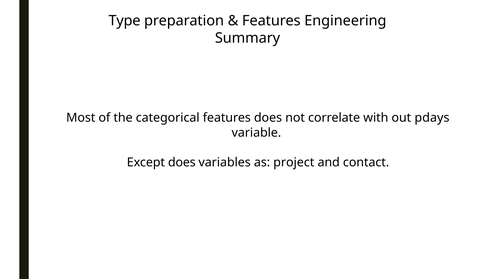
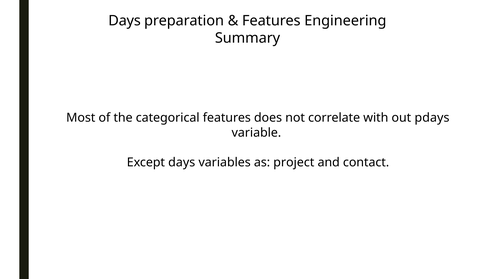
Type at (125, 21): Type -> Days
Except does: does -> days
